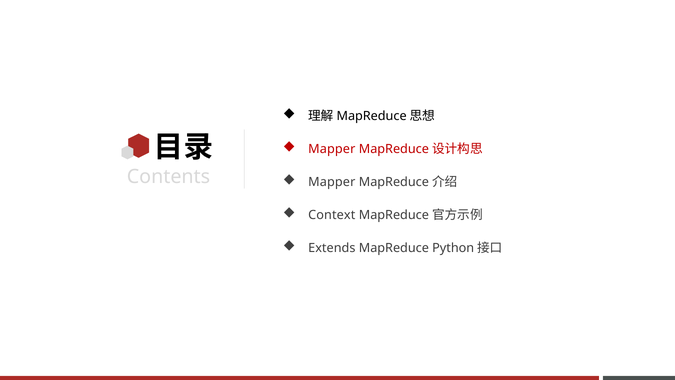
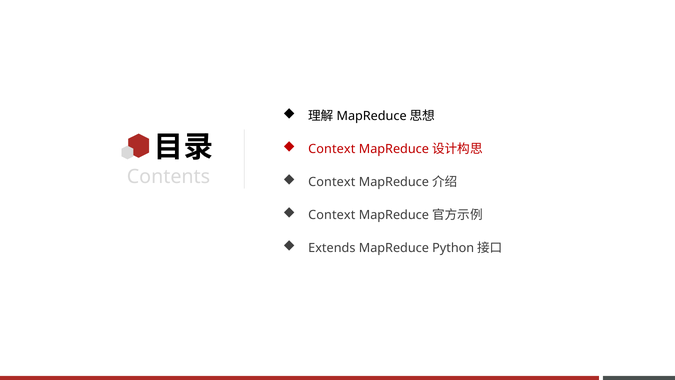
Mapper at (332, 149): Mapper -> Context
Mapper at (332, 182): Mapper -> Context
